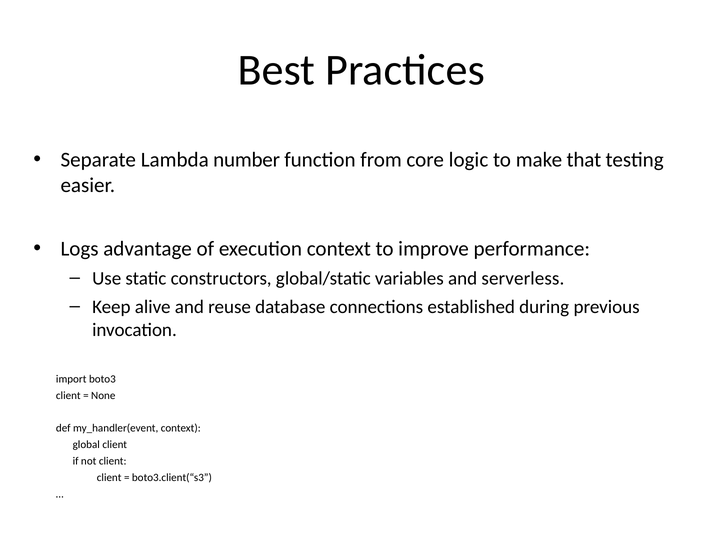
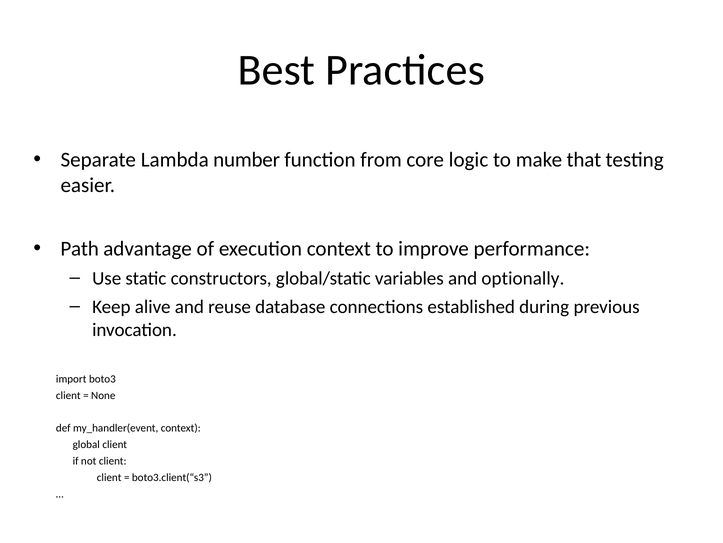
Logs: Logs -> Path
serverless: serverless -> optionally
